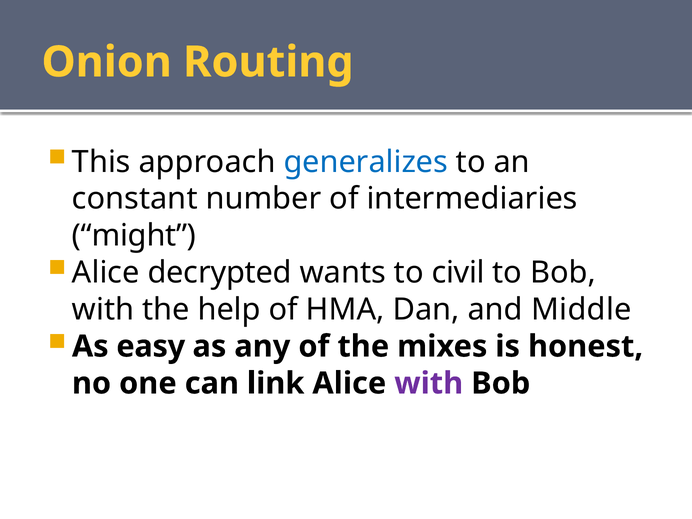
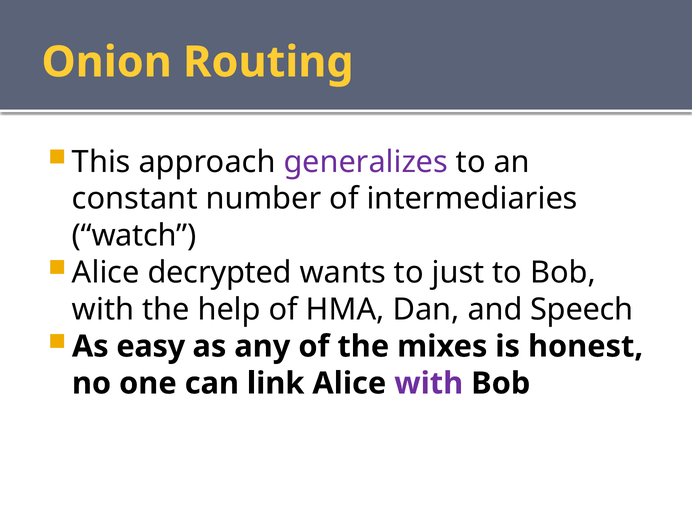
generalizes colour: blue -> purple
might: might -> watch
civil: civil -> just
Middle: Middle -> Speech
